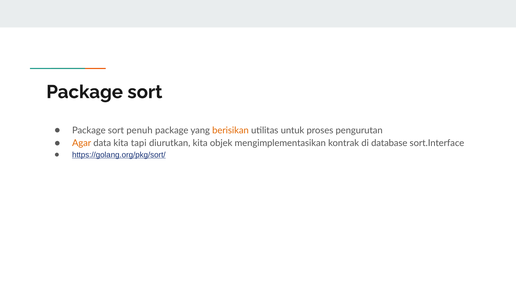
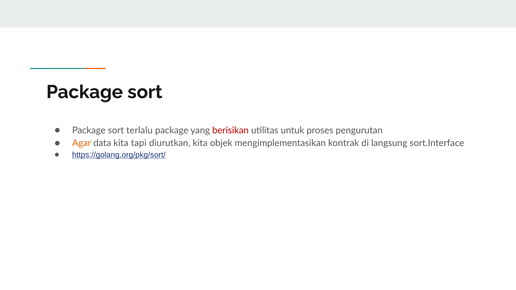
penuh: penuh -> terlalu
berisikan colour: orange -> red
database: database -> langsung
